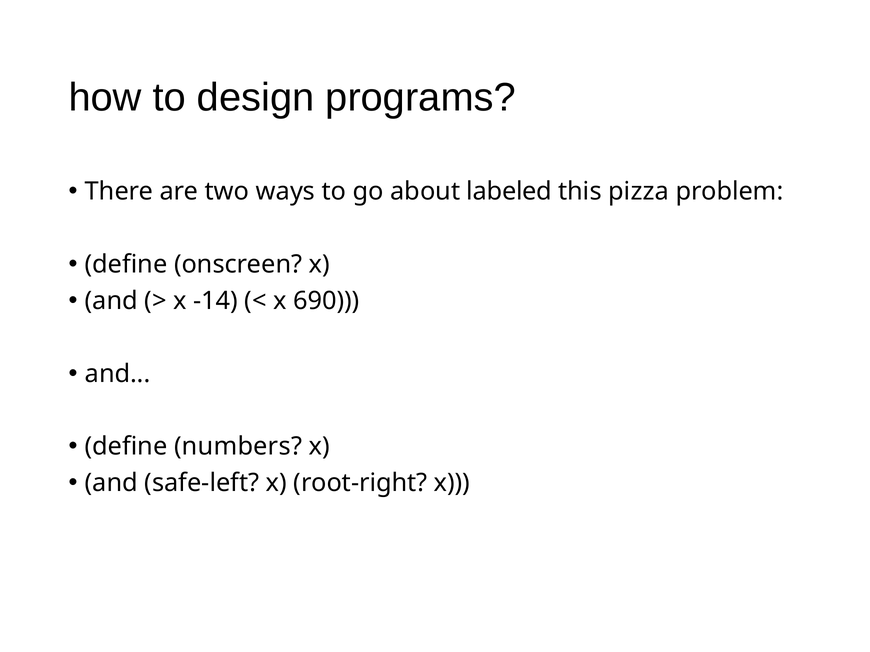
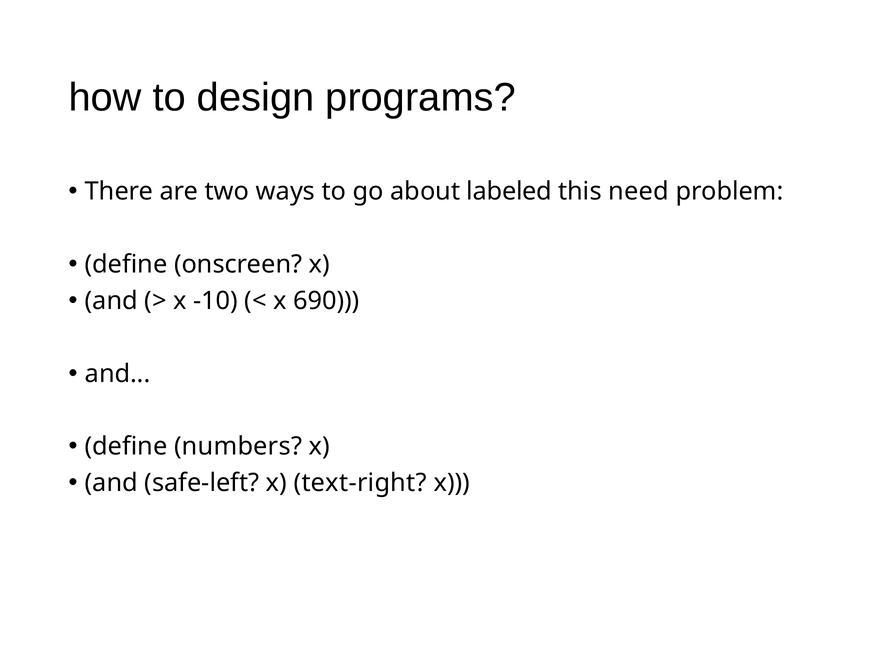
pizza: pizza -> need
-14: -14 -> -10
root-right: root-right -> text-right
